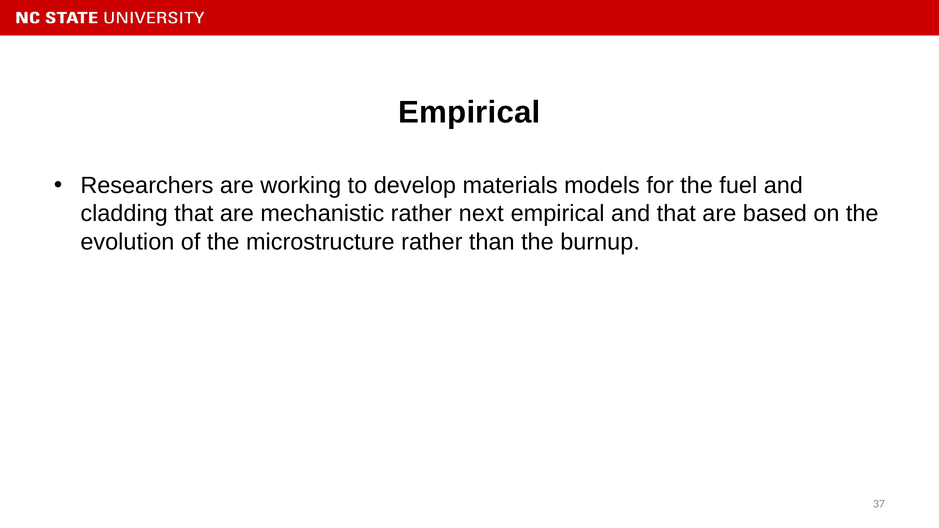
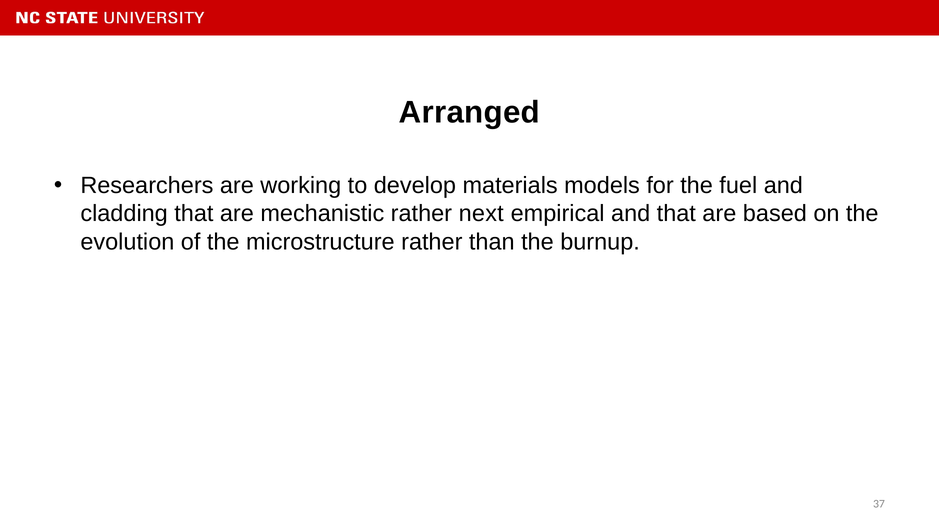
Empirical at (469, 113): Empirical -> Arranged
